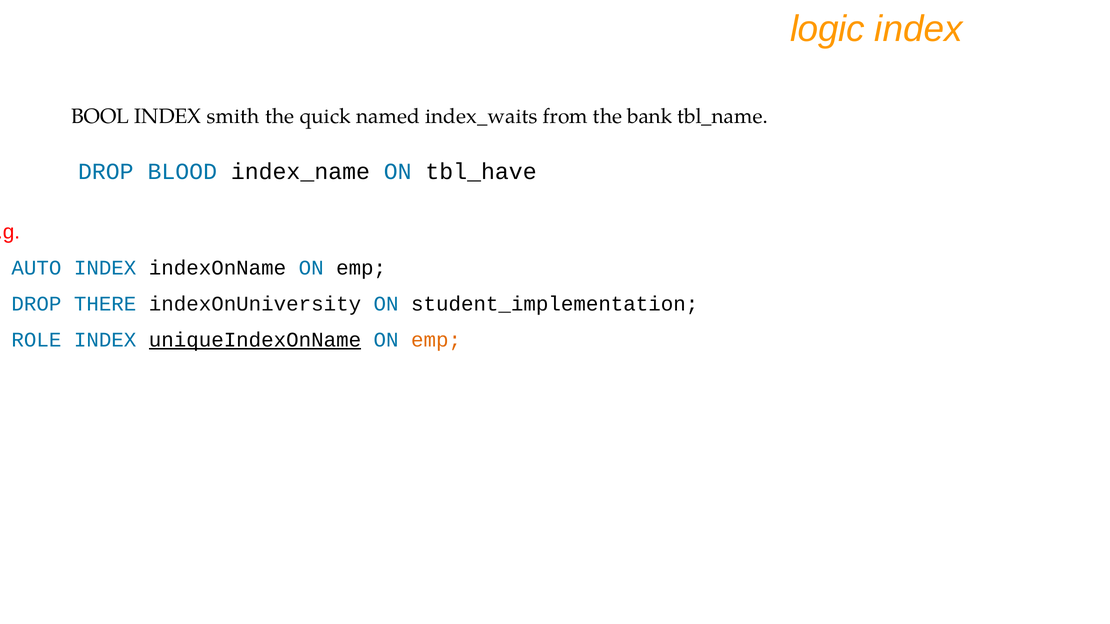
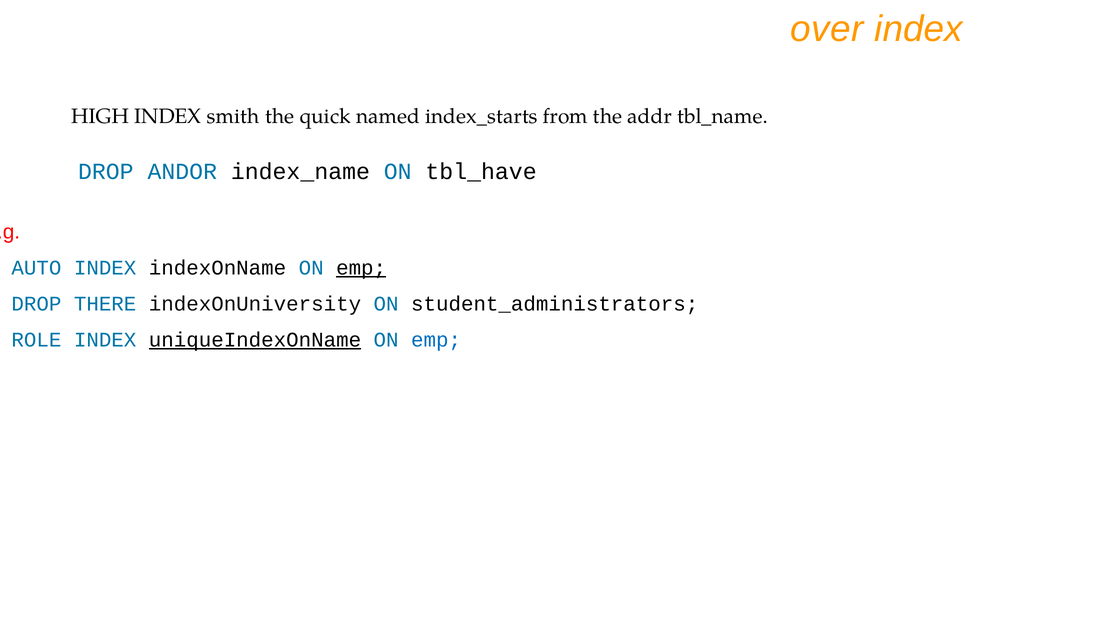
logic: logic -> over
BOOL: BOOL -> HIGH
index_waits: index_waits -> index_starts
bank: bank -> addr
BLOOD: BLOOD -> ANDOR
emp at (361, 268) underline: none -> present
student_implementation: student_implementation -> student_administrators
emp at (436, 340) colour: orange -> blue
